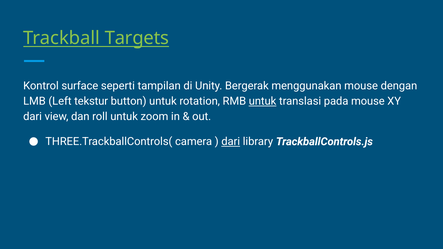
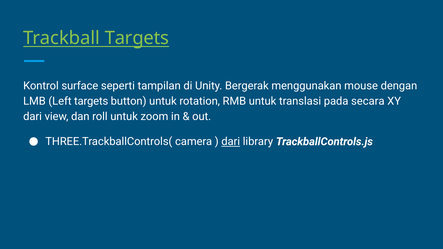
Left tekstur: tekstur -> targets
untuk at (263, 101) underline: present -> none
pada mouse: mouse -> secara
